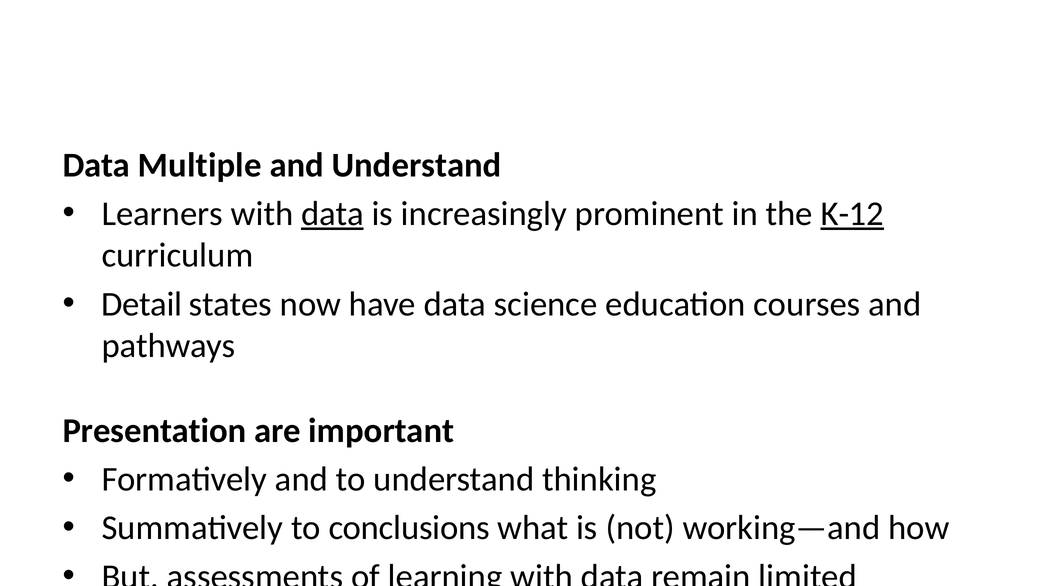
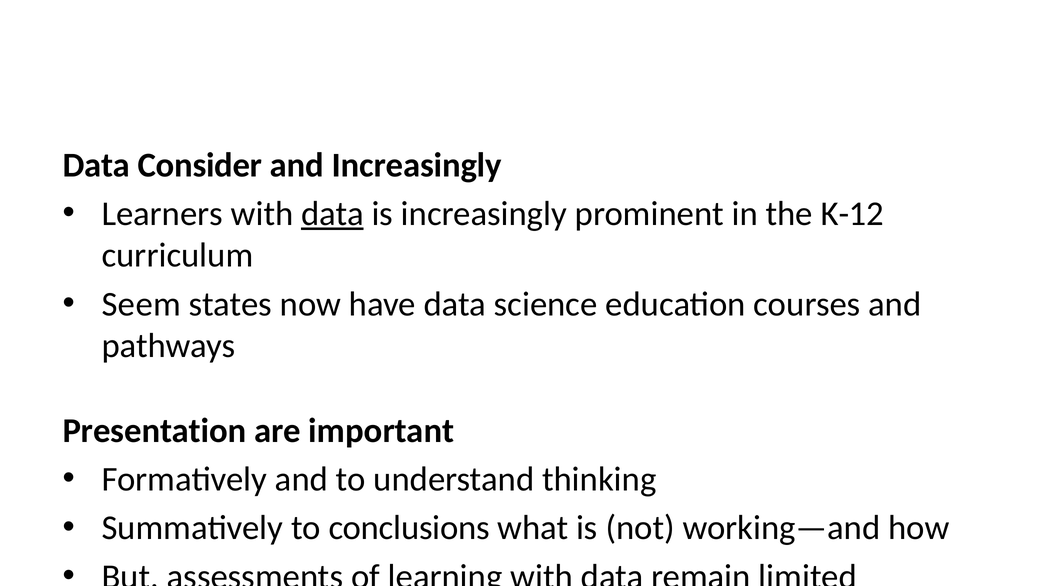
Multiple: Multiple -> Consider
and Understand: Understand -> Increasingly
K-12 underline: present -> none
Detail at (142, 304): Detail -> Seem
